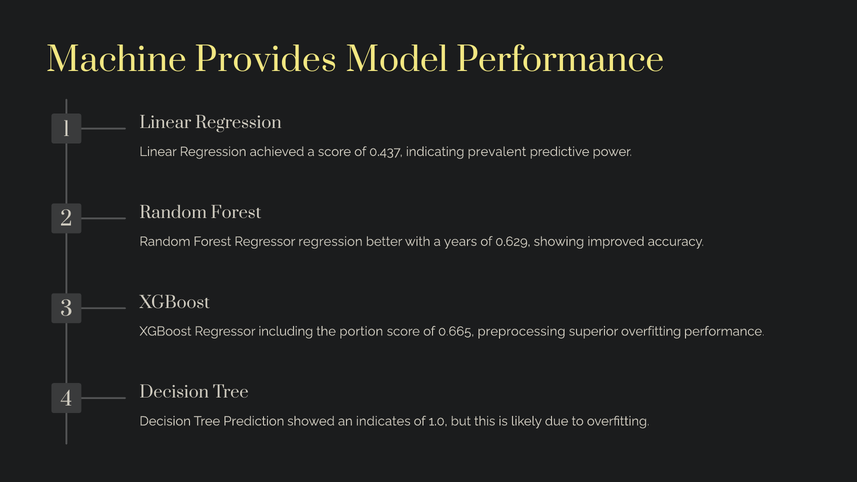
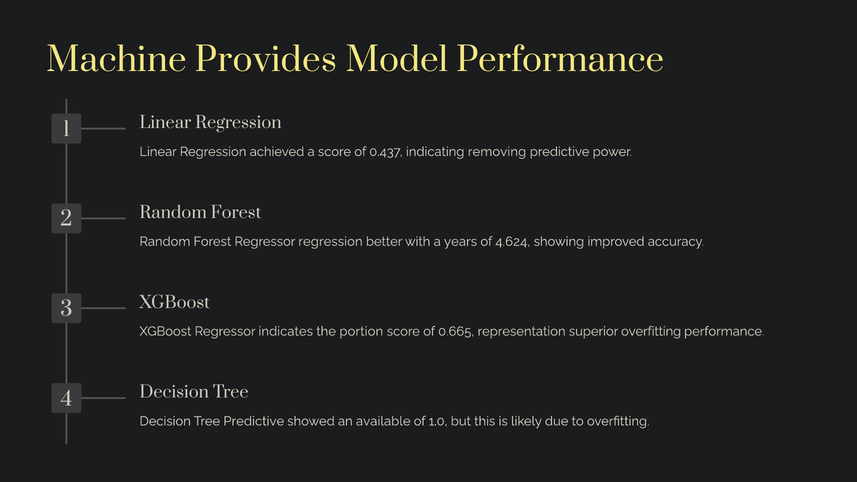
prevalent: prevalent -> removing
0.629: 0.629 -> 4.624
including: including -> indicates
preprocessing: preprocessing -> representation
Tree Prediction: Prediction -> Predictive
indicates: indicates -> available
